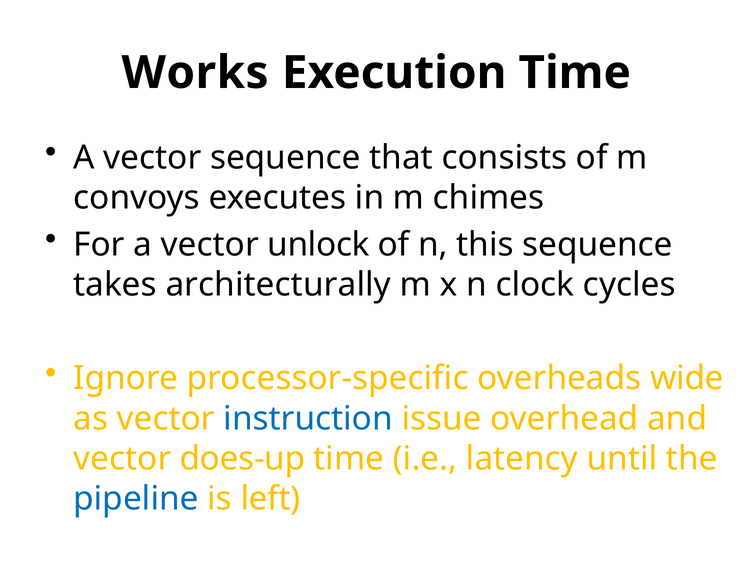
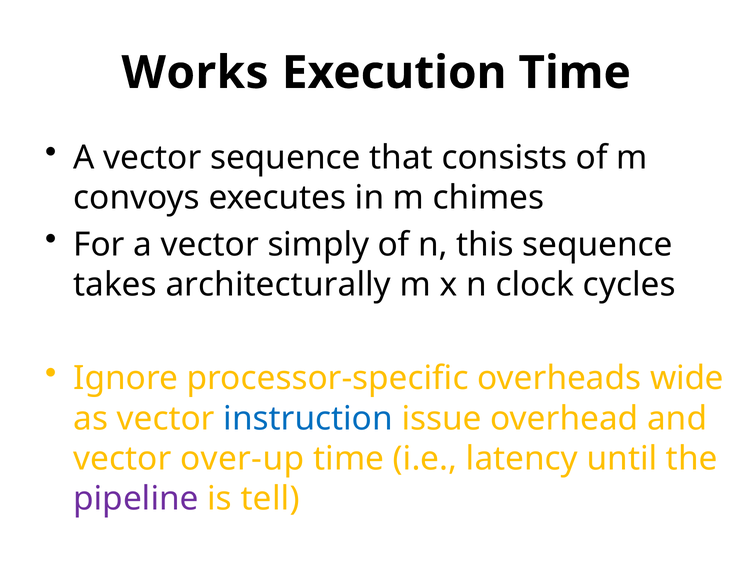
unlock: unlock -> simply
does-up: does-up -> over-up
pipeline colour: blue -> purple
left: left -> tell
